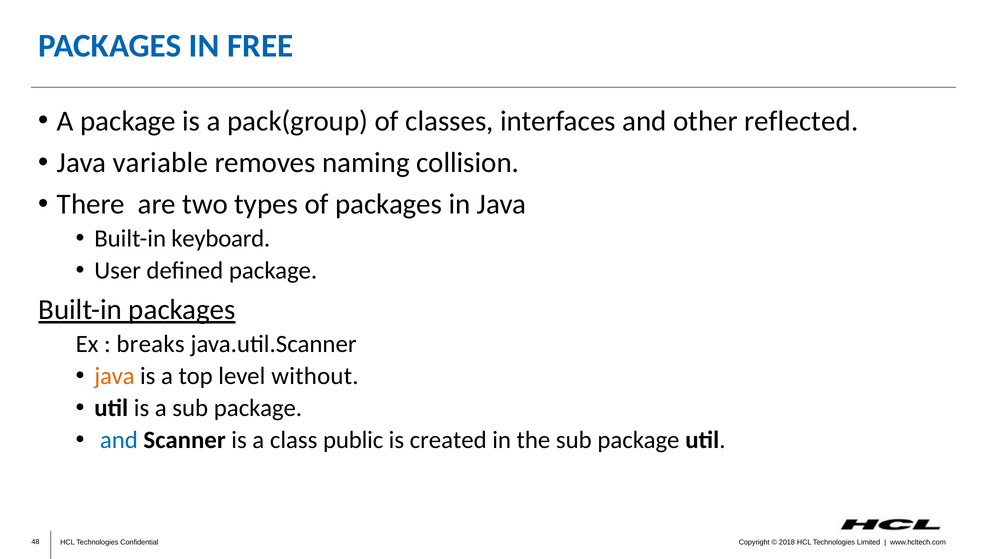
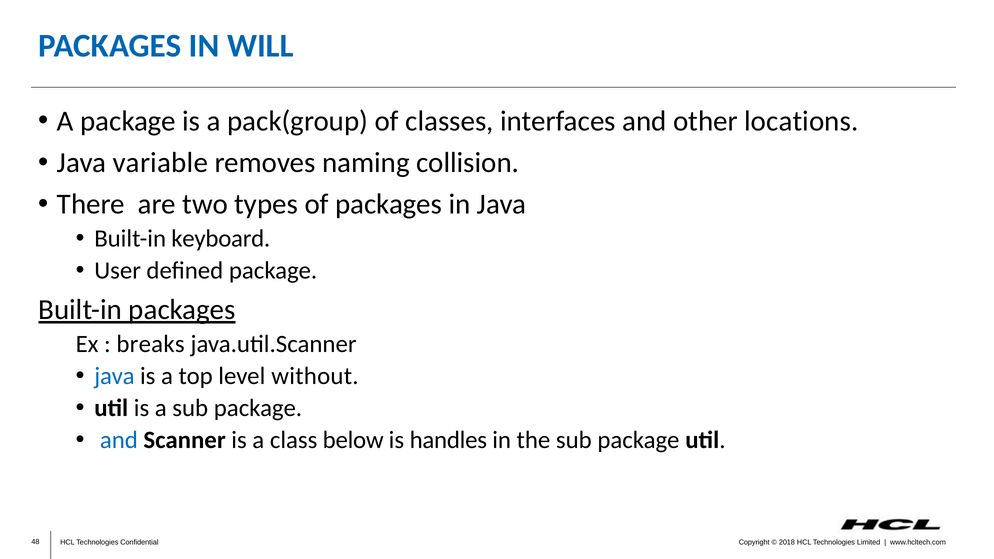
FREE: FREE -> WILL
reflected: reflected -> locations
java at (114, 376) colour: orange -> blue
public: public -> below
created: created -> handles
